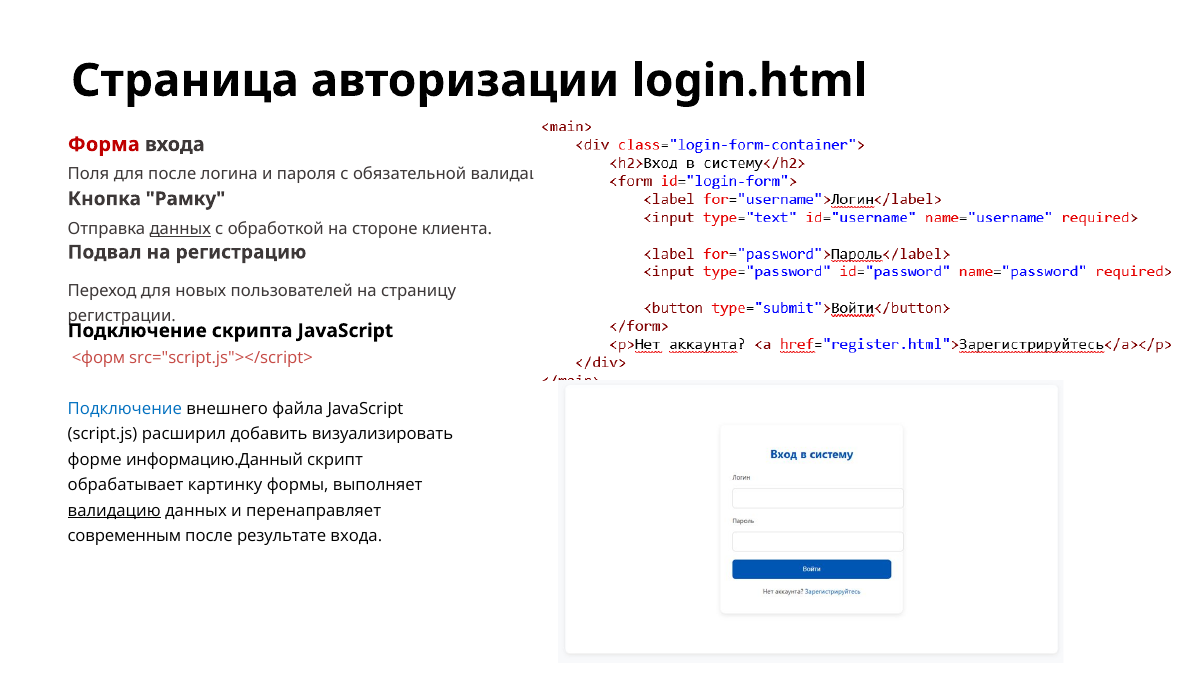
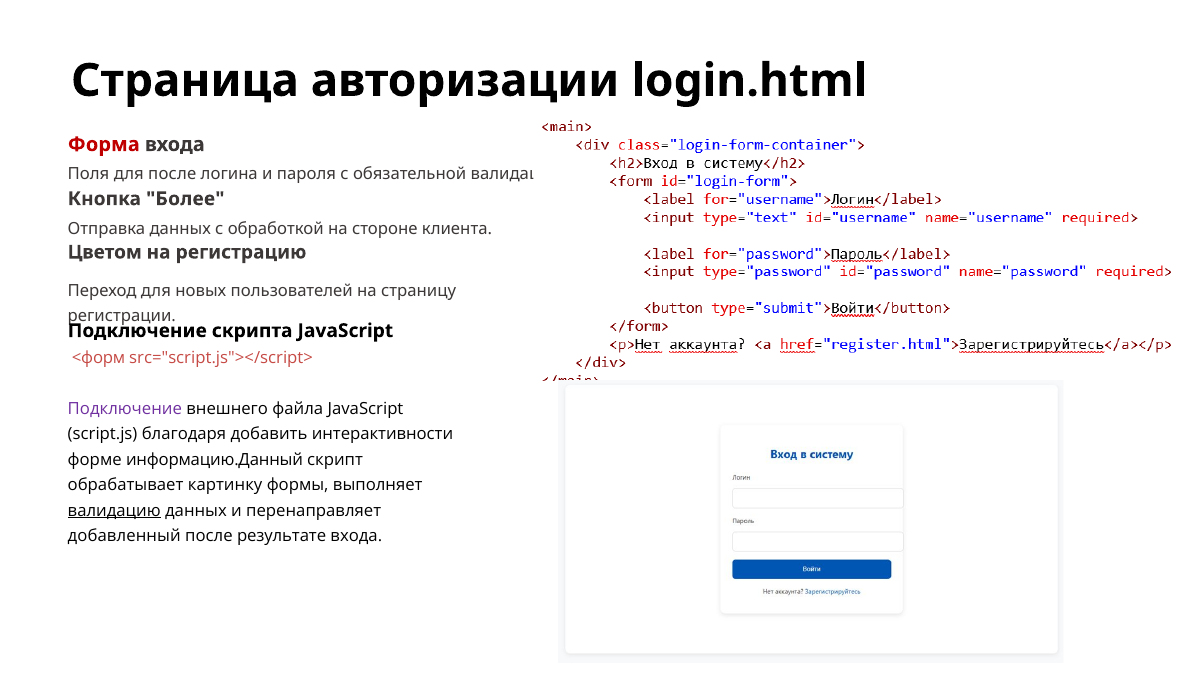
Рамку: Рамку -> Более
данных at (180, 229) underline: present -> none
Подвал: Подвал -> Цветом
Подключение at (125, 409) colour: blue -> purple
расширил: расширил -> благодаря
визуализировать: визуализировать -> интерактивности
современным: современным -> добавленный
